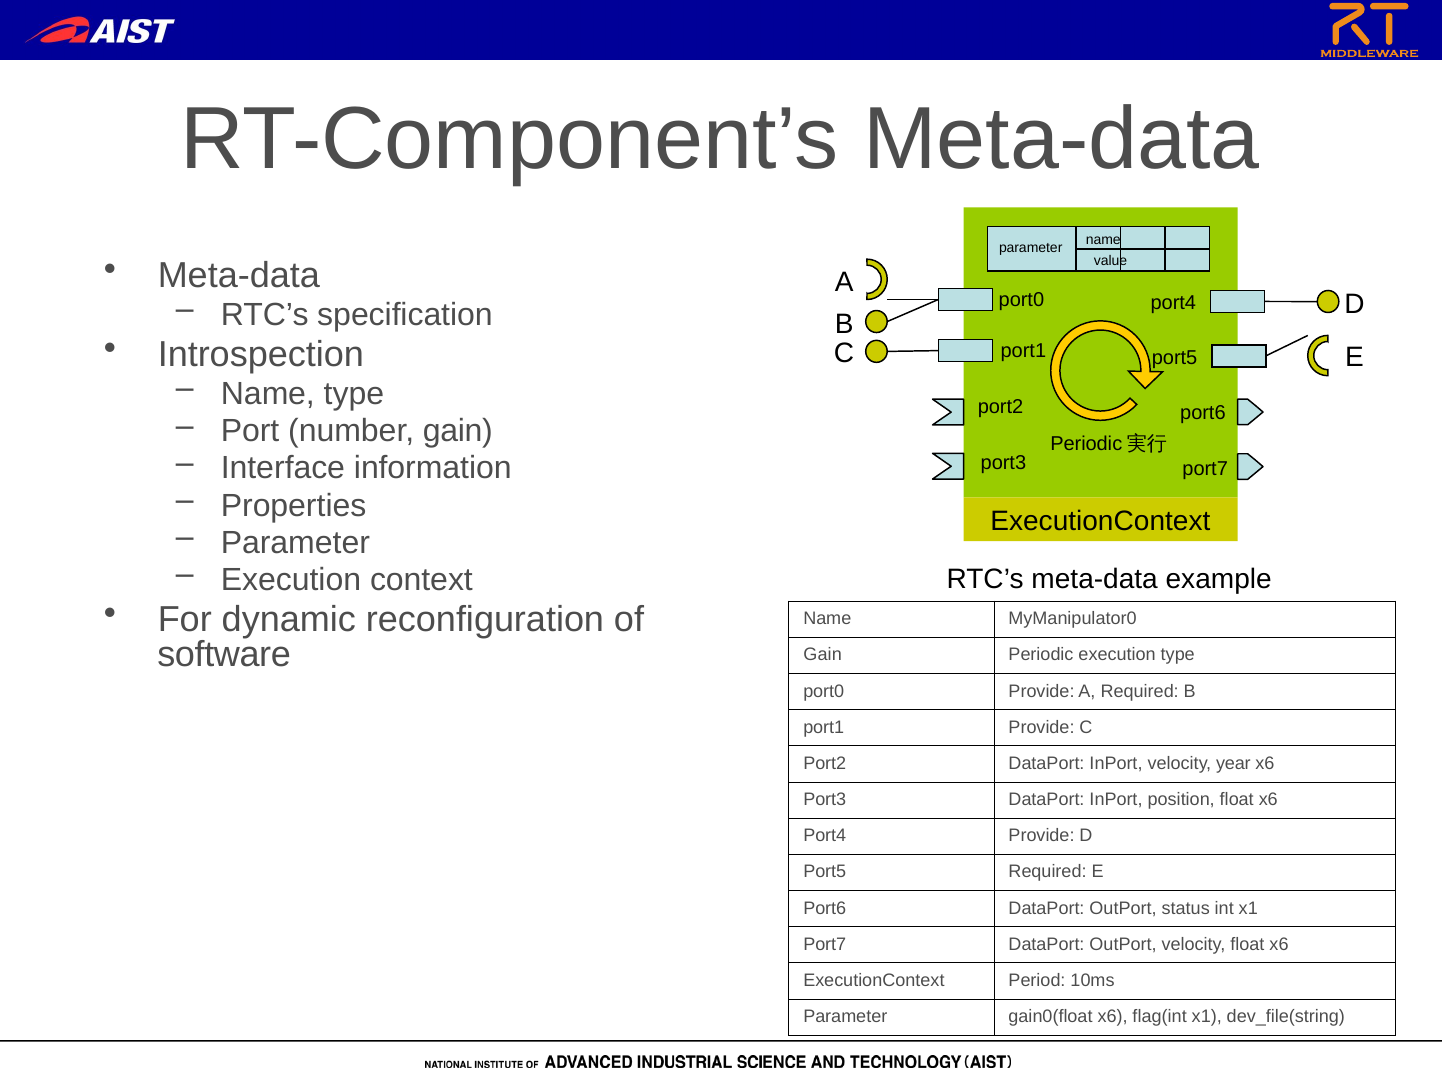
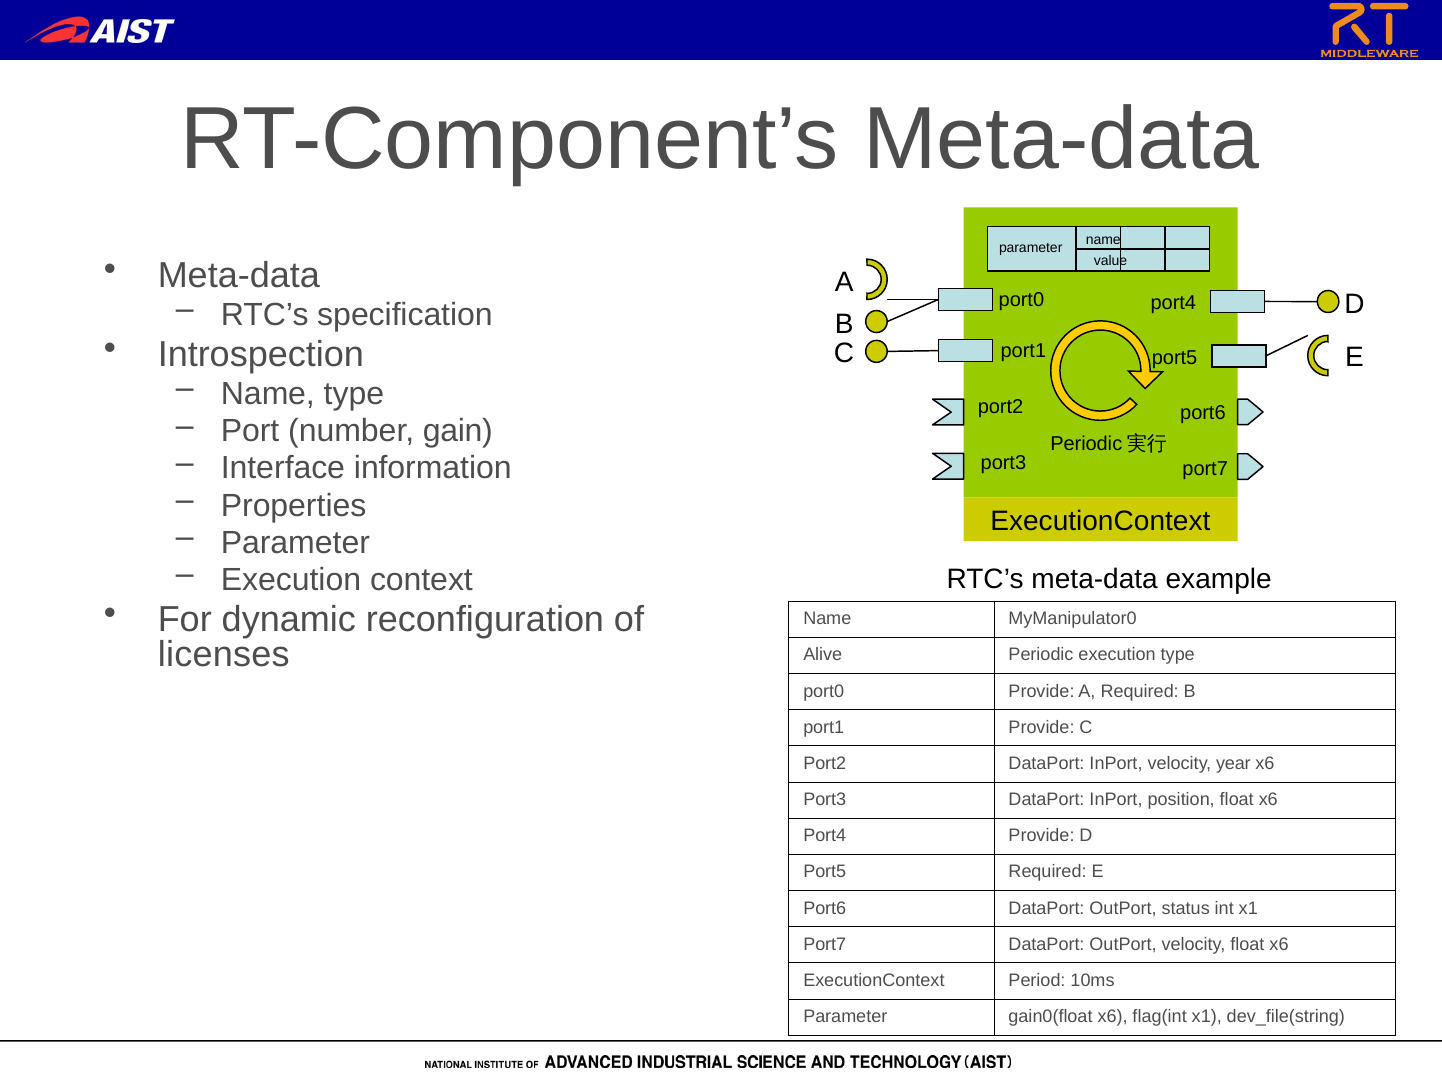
software: software -> licenses
Gain at (823, 655): Gain -> Alive
